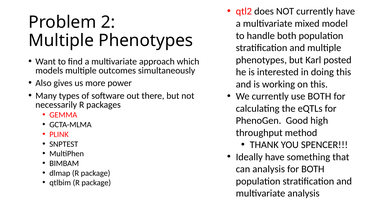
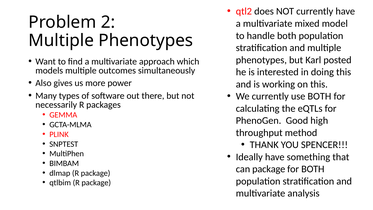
can analysis: analysis -> package
